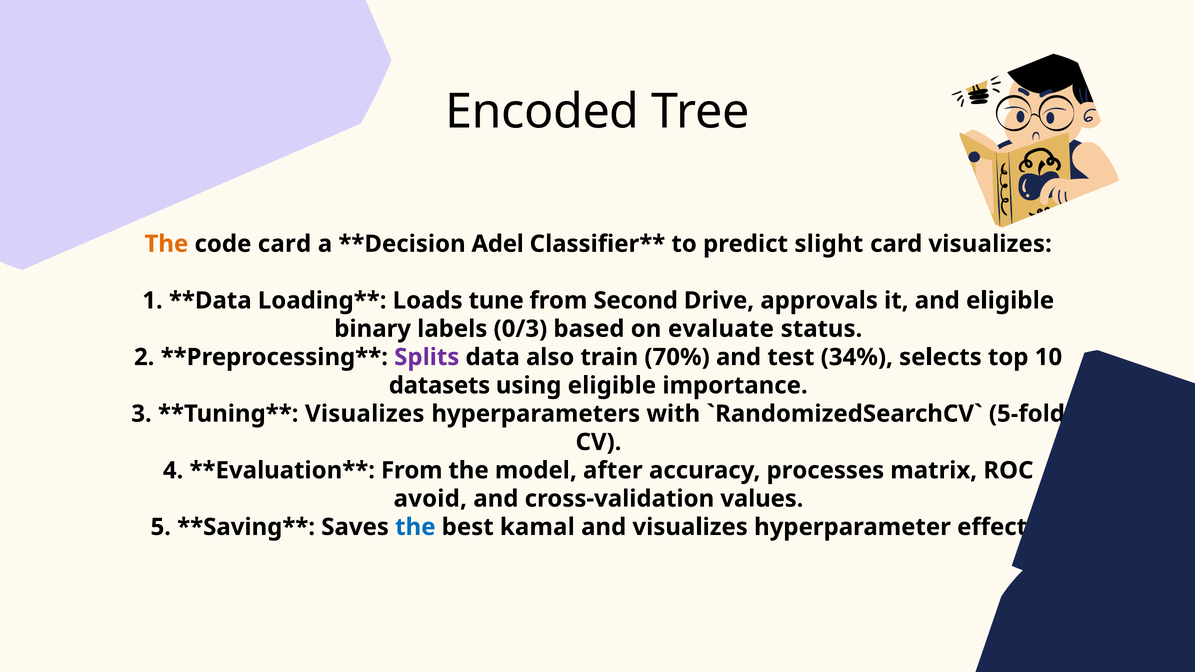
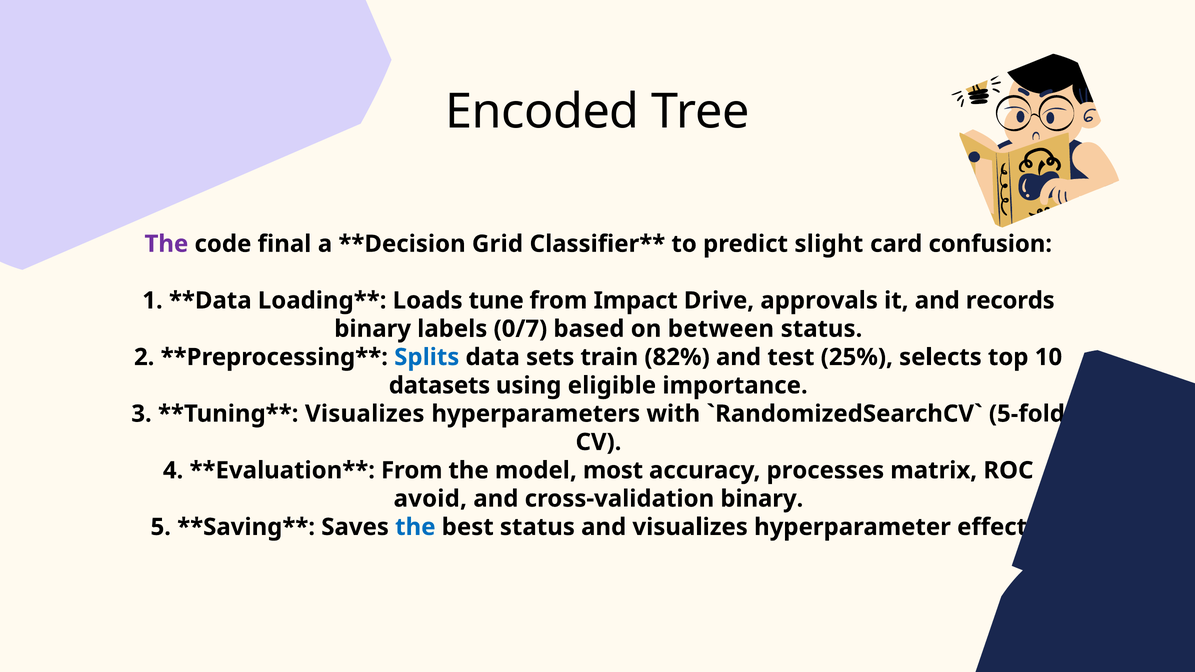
The at (166, 244) colour: orange -> purple
code card: card -> final
Adel: Adel -> Grid
card visualizes: visualizes -> confusion
Second: Second -> Impact
and eligible: eligible -> records
0/3: 0/3 -> 0/7
evaluate: evaluate -> between
Splits colour: purple -> blue
also: also -> sets
70%: 70% -> 82%
34%: 34% -> 25%
after: after -> most
cross-validation values: values -> binary
best kamal: kamal -> status
